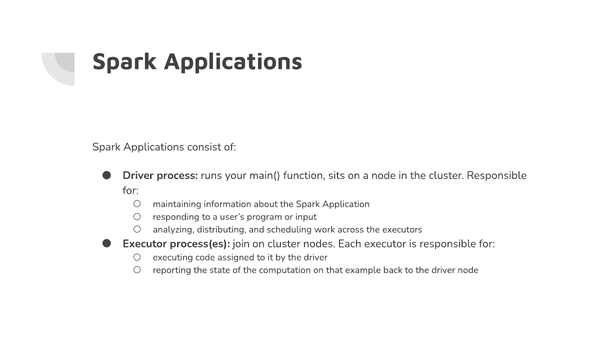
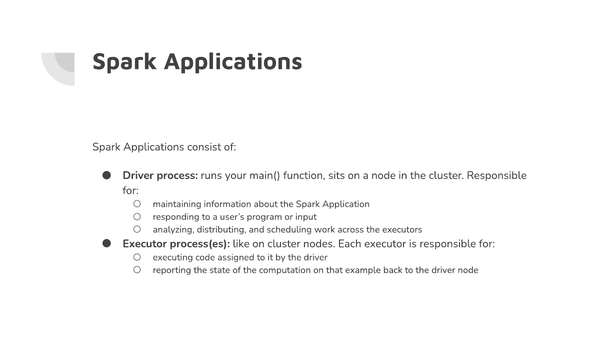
join: join -> like
